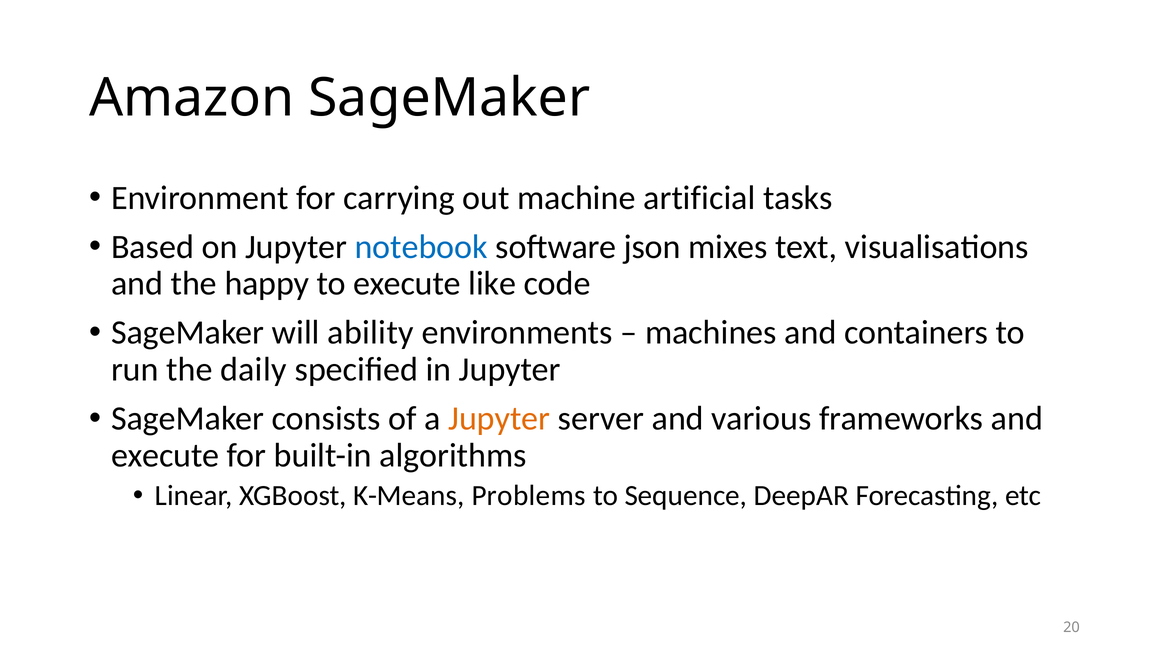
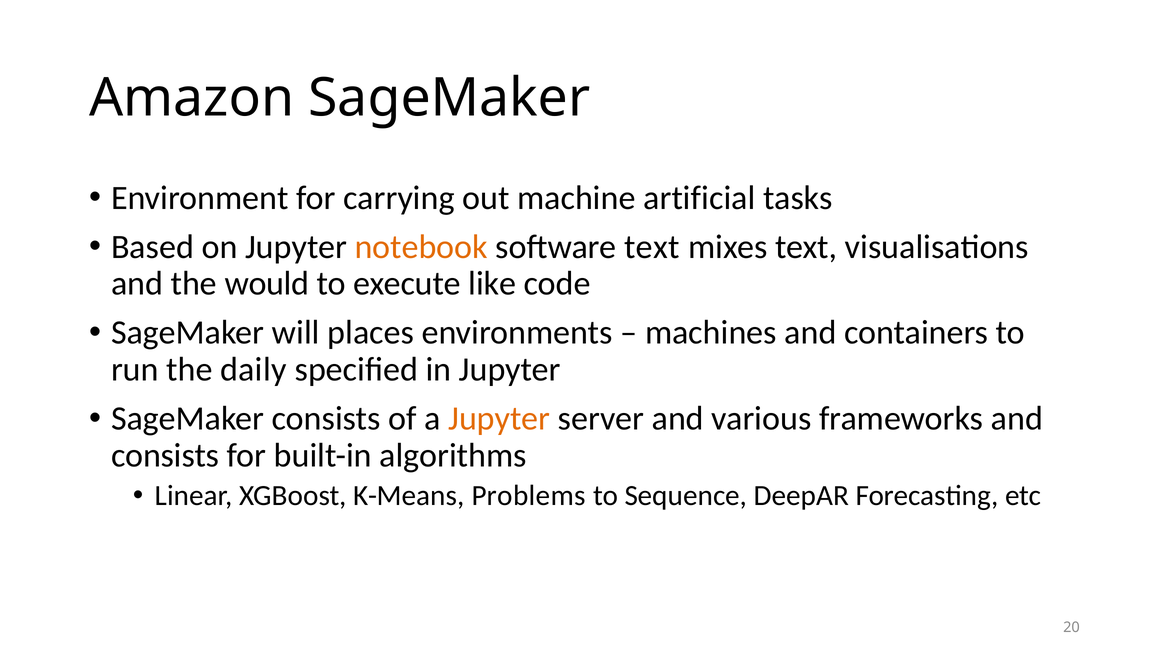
notebook colour: blue -> orange
software json: json -> text
happy: happy -> would
ability: ability -> places
execute at (165, 455): execute -> consists
